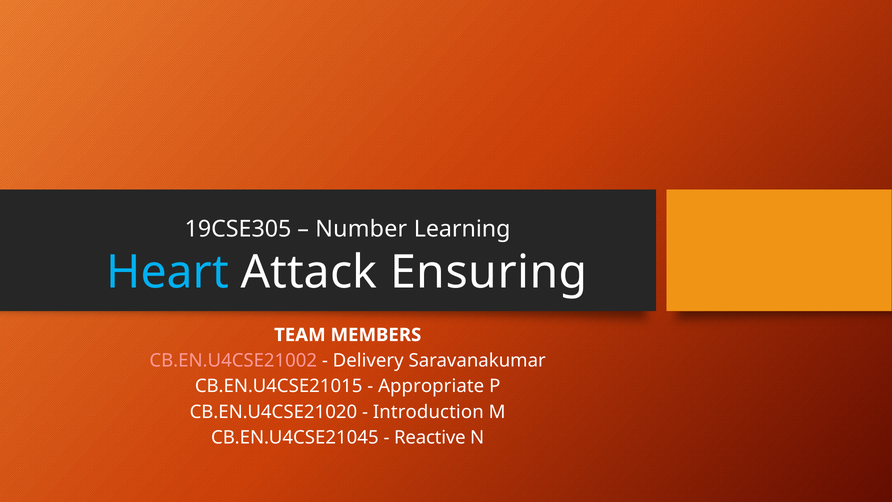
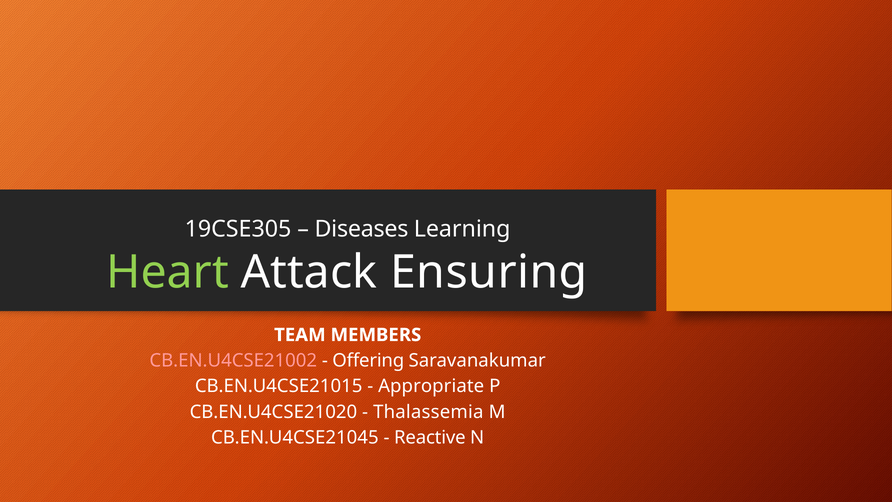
Number: Number -> Diseases
Heart colour: light blue -> light green
Delivery: Delivery -> Offering
Introduction: Introduction -> Thalassemia
